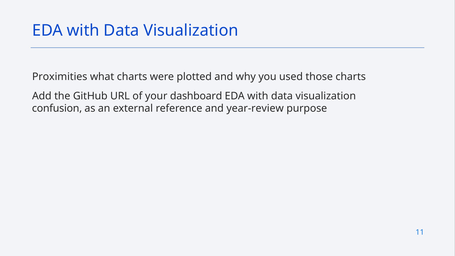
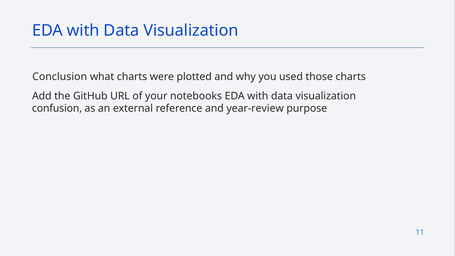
Proximities: Proximities -> Conclusion
dashboard: dashboard -> notebooks
